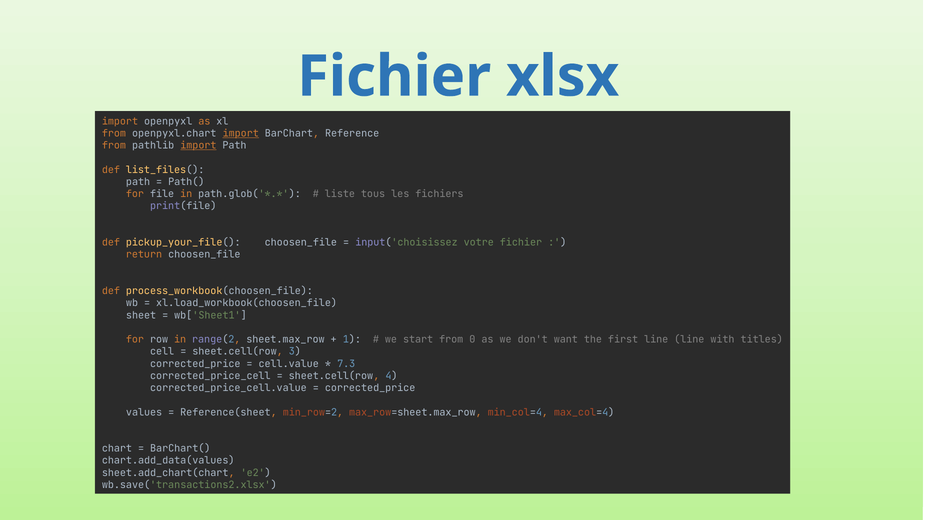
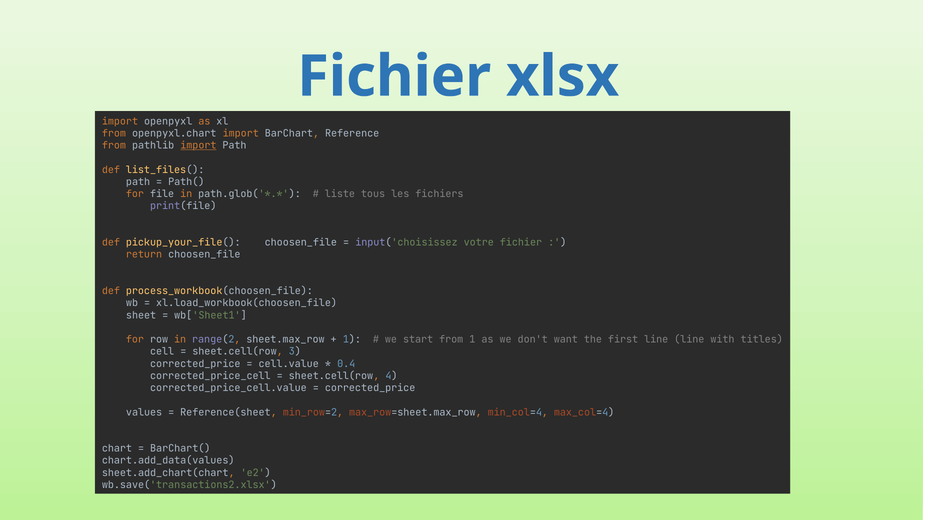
import at (241, 134) underline: present -> none
from 0: 0 -> 1
7.3: 7.3 -> 0.4
